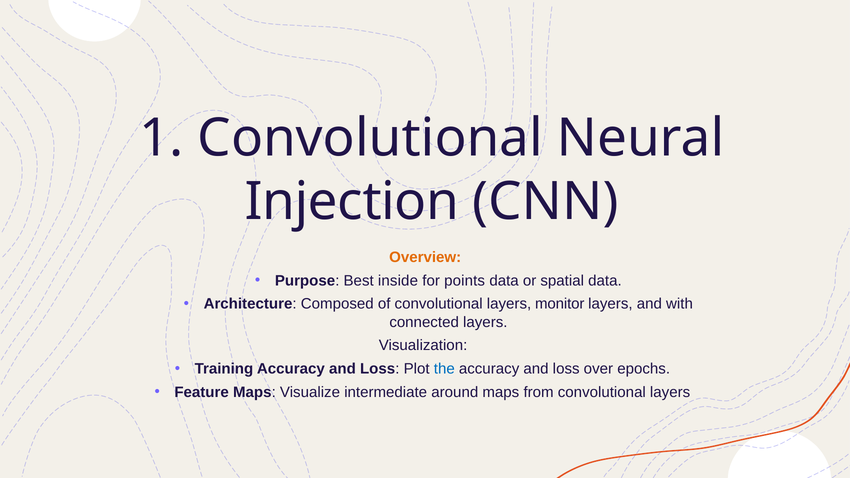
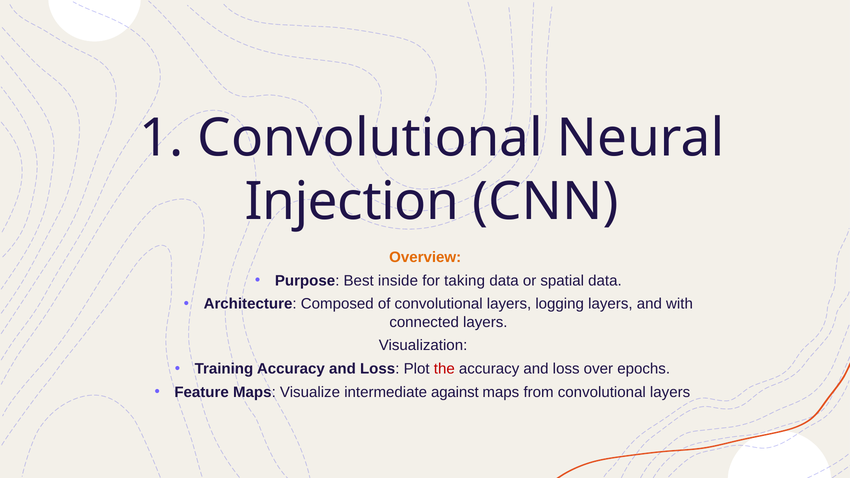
points: points -> taking
monitor: monitor -> logging
the colour: blue -> red
around: around -> against
